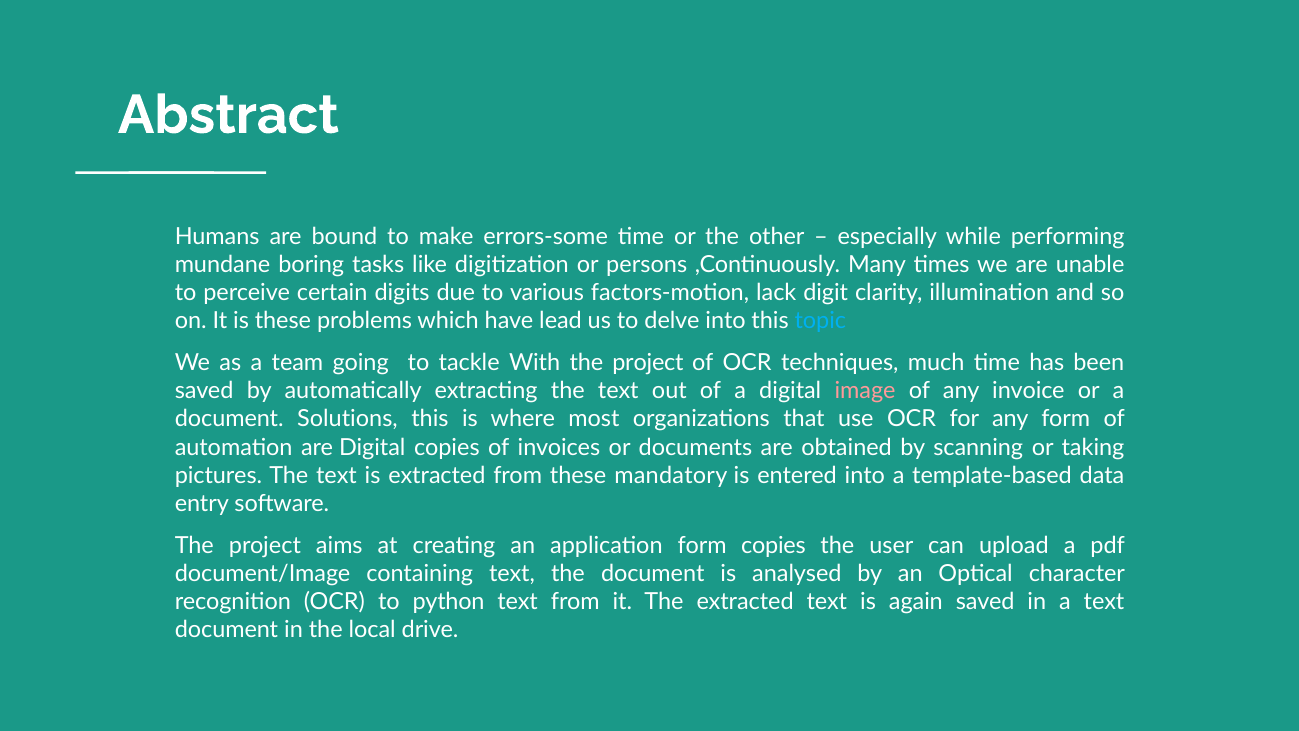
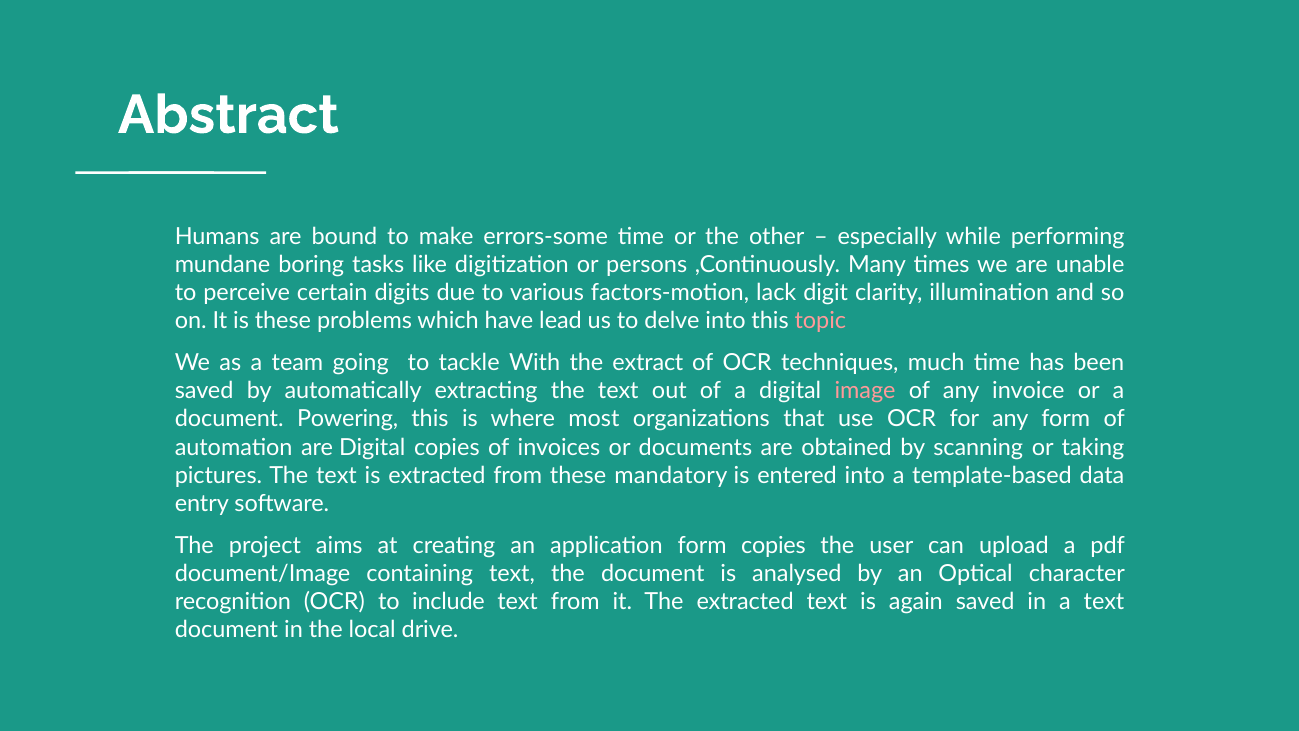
topic colour: light blue -> pink
With the project: project -> extract
Solutions: Solutions -> Powering
python: python -> include
